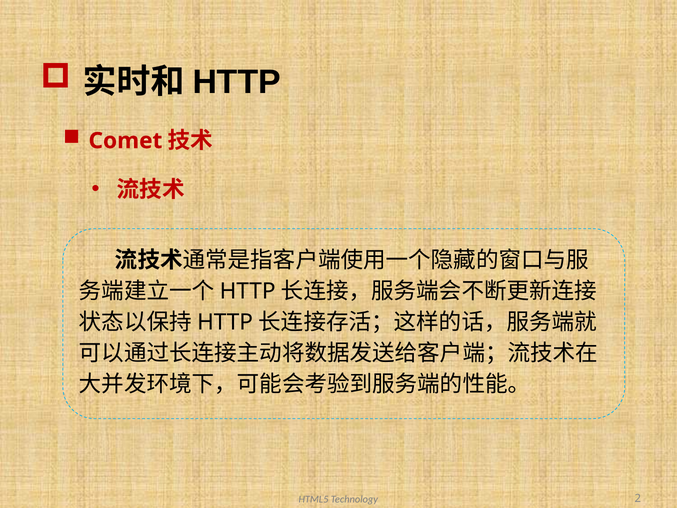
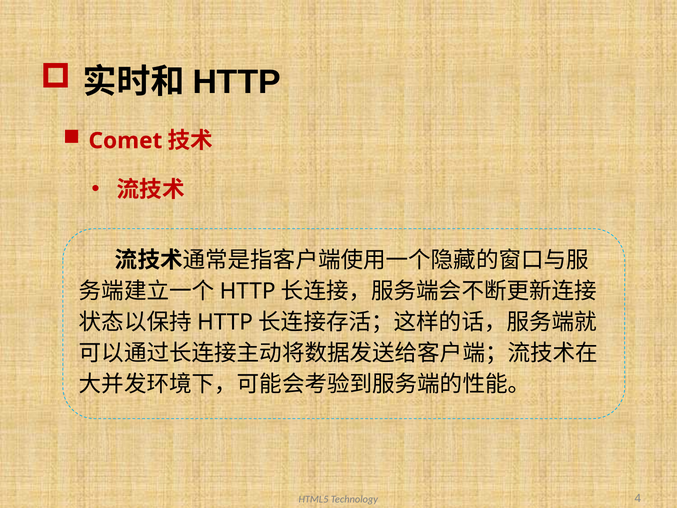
2: 2 -> 4
